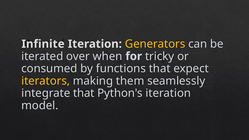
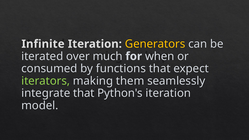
when: when -> much
tricky: tricky -> when
iterators colour: yellow -> light green
